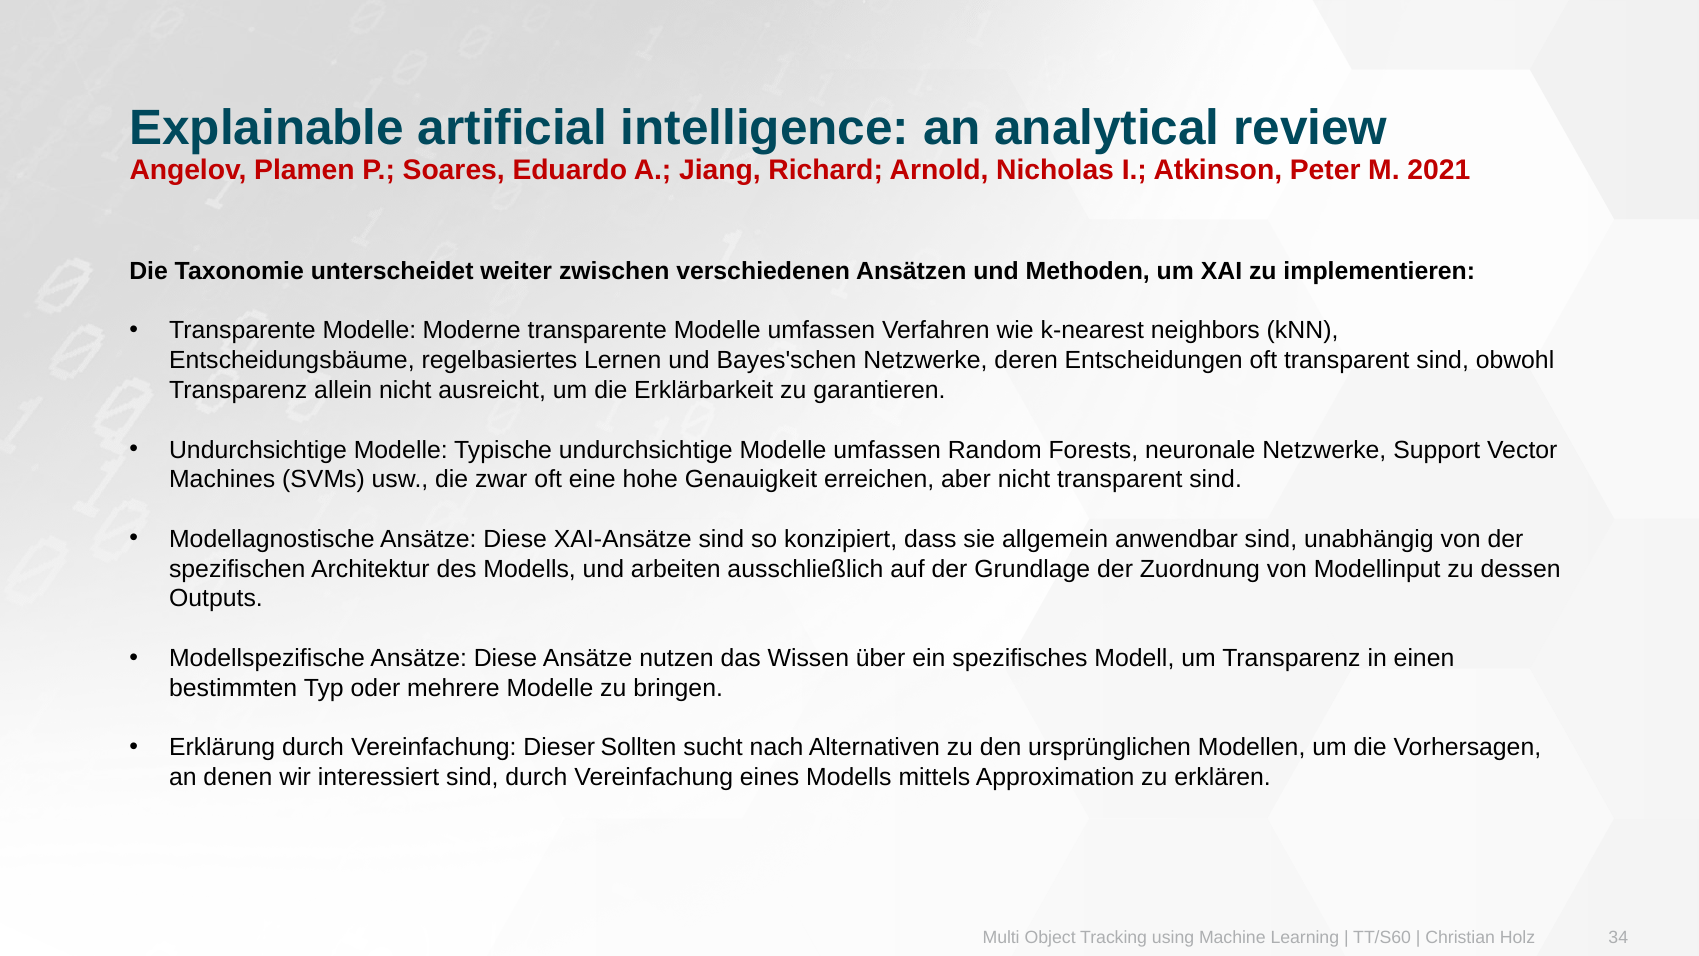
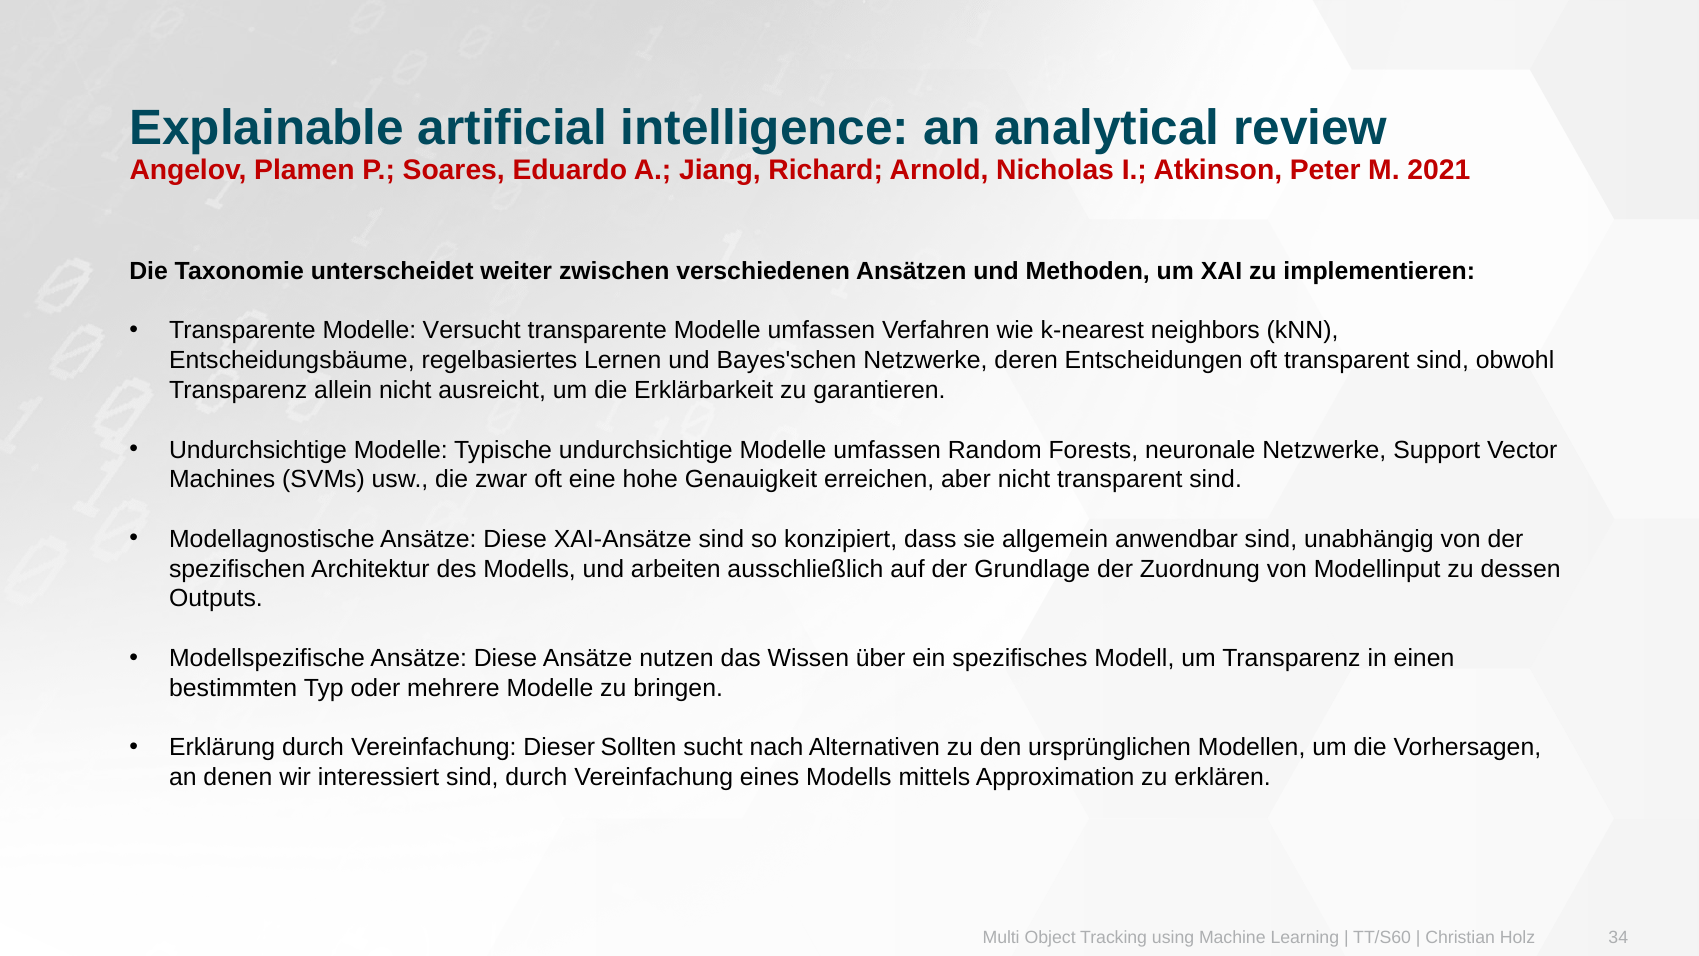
Moderne: Moderne -> Versucht
